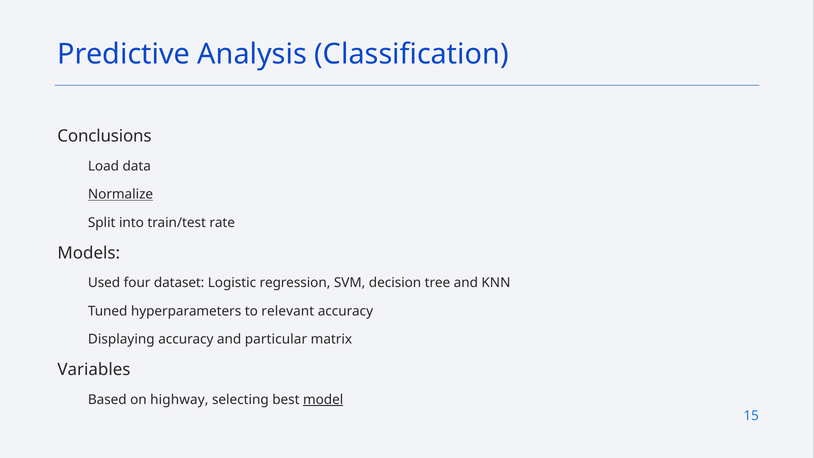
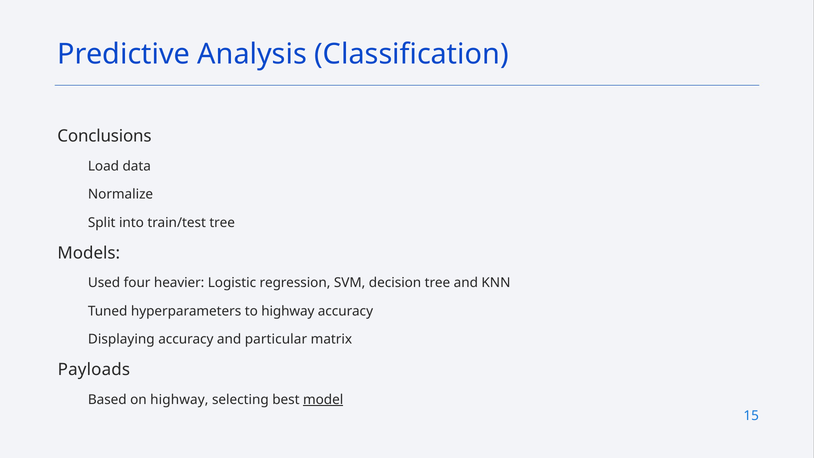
Normalize underline: present -> none
train/test rate: rate -> tree
dataset: dataset -> heavier
to relevant: relevant -> highway
Variables: Variables -> Payloads
